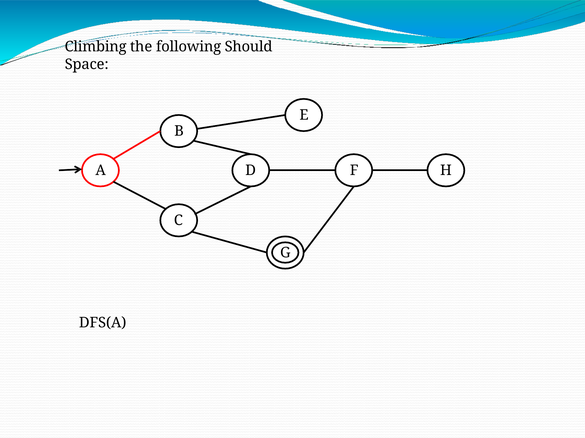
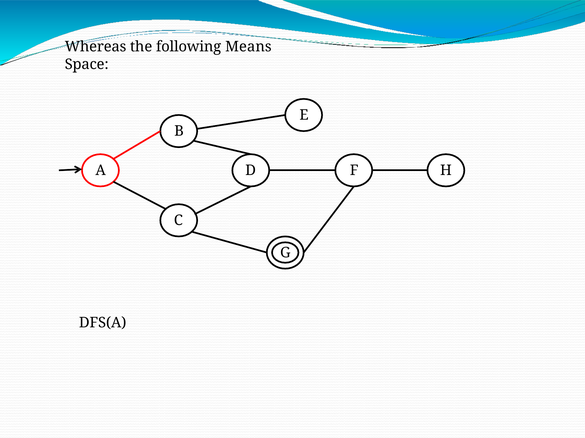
Climbing: Climbing -> Whereas
Should: Should -> Means
